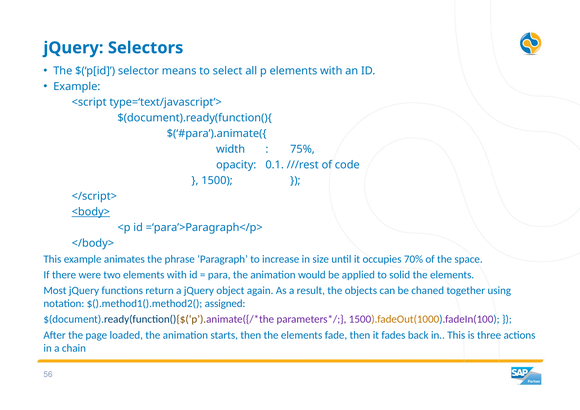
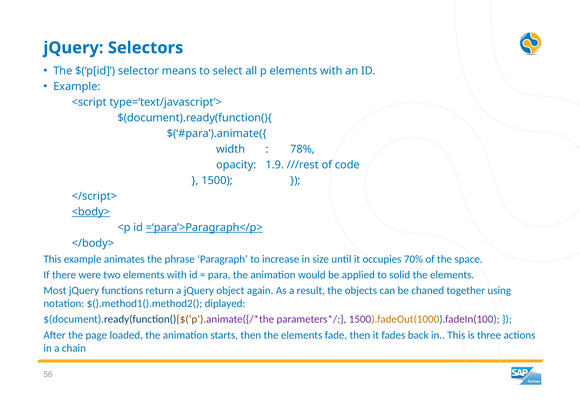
75%: 75% -> 78%
0.1: 0.1 -> 1.9
=‘para’>Paragraph</p> underline: none -> present
assigned: assigned -> diplayed
